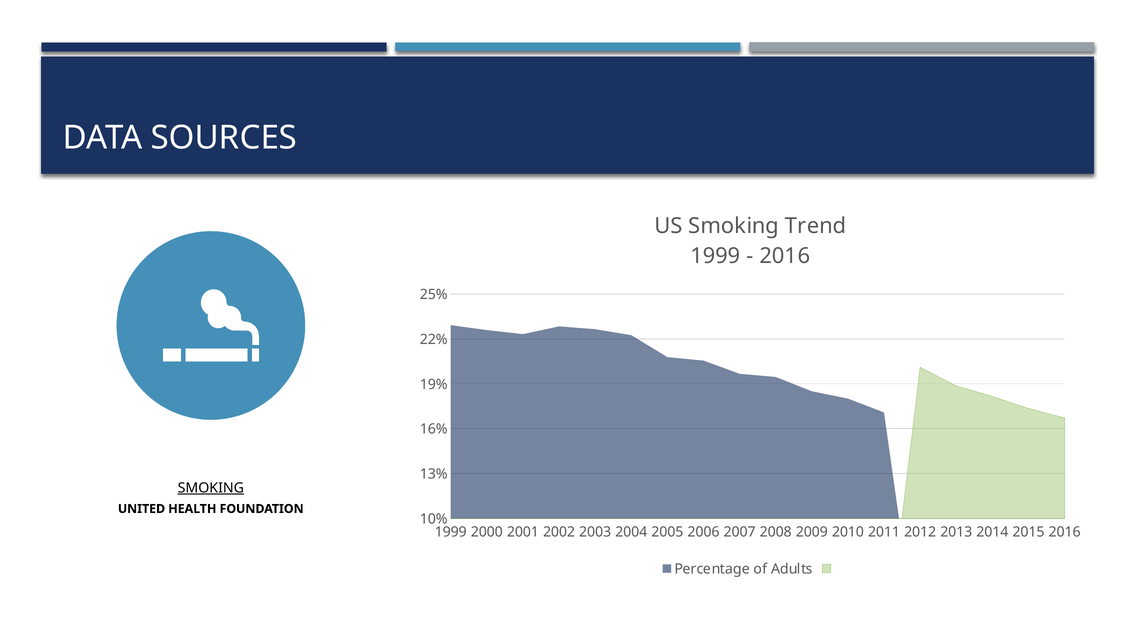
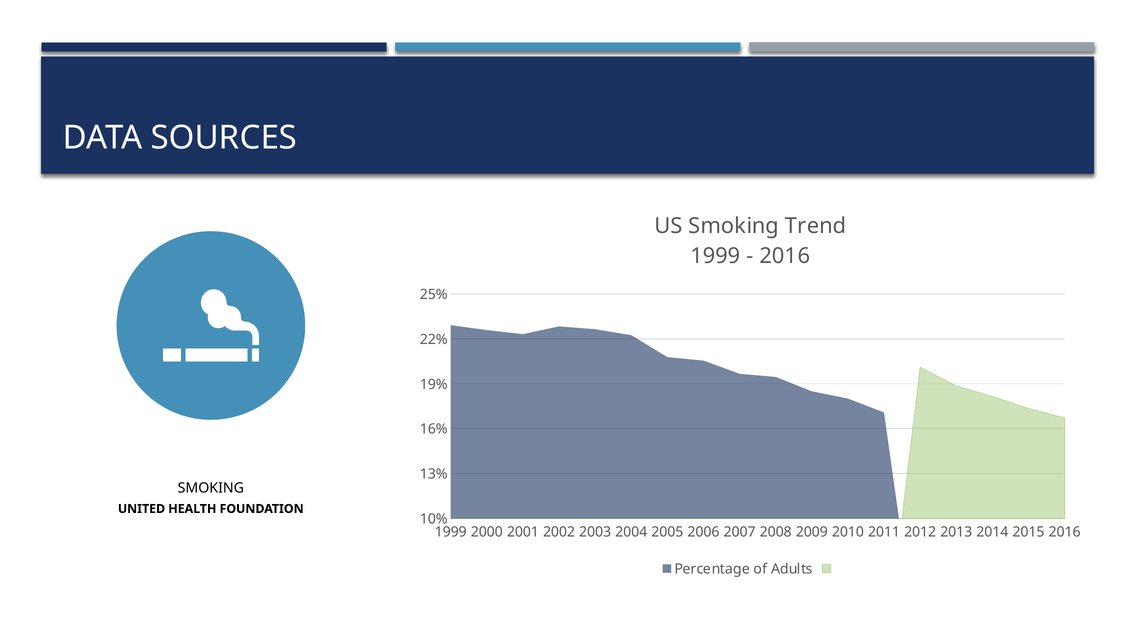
SMOKING at (211, 488) underline: present -> none
